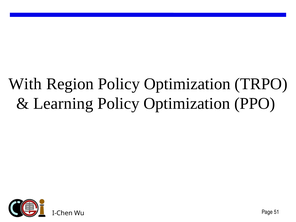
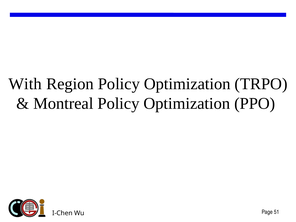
Learning: Learning -> Montreal
